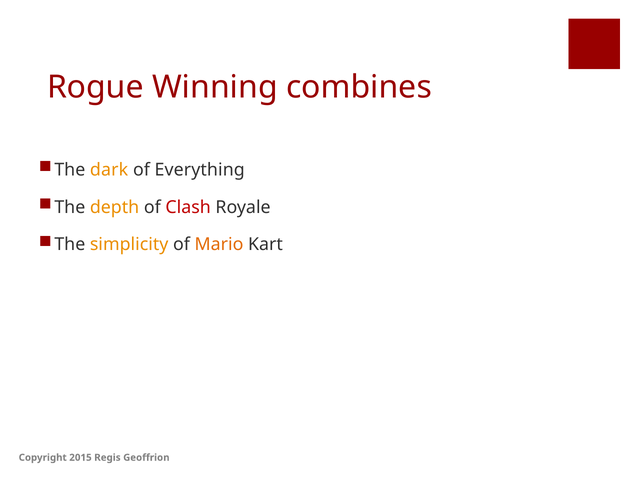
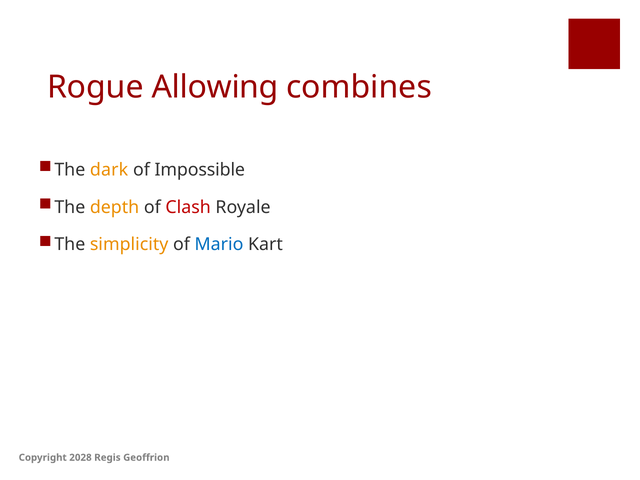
Winning: Winning -> Allowing
Everything: Everything -> Impossible
Mario colour: orange -> blue
2015: 2015 -> 2028
